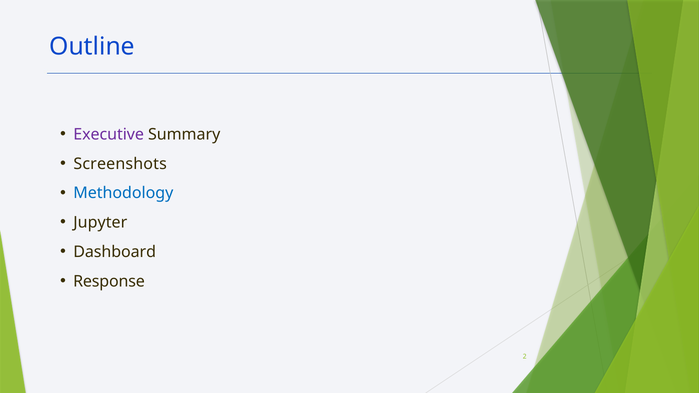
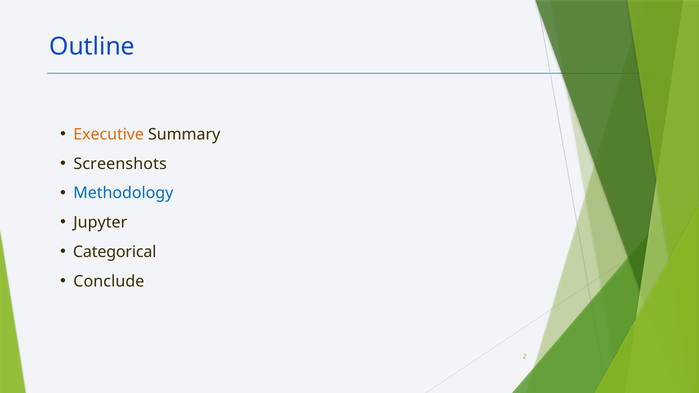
Executive colour: purple -> orange
Dashboard: Dashboard -> Categorical
Response: Response -> Conclude
